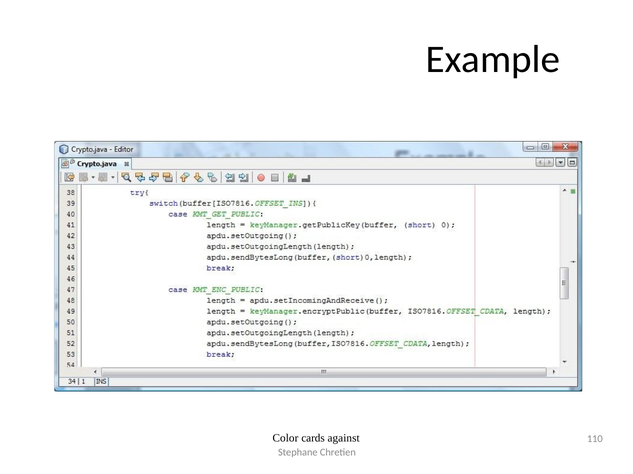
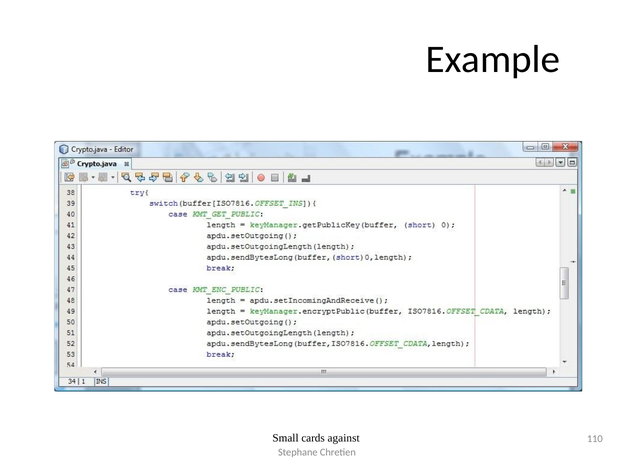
Color: Color -> Small
